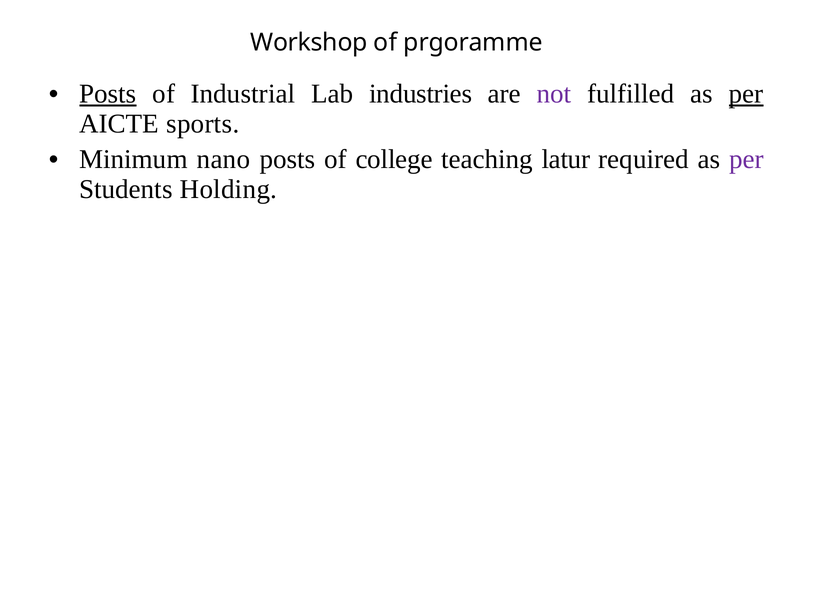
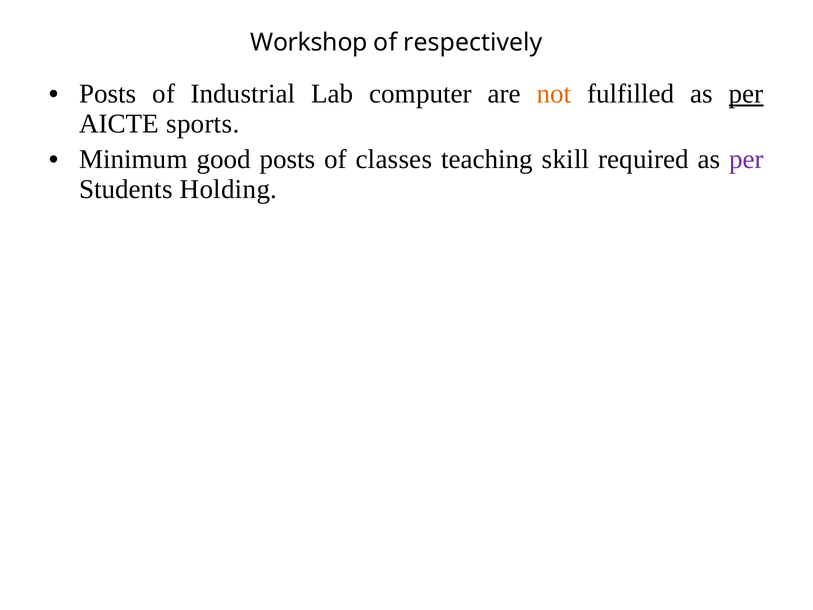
prgoramme: prgoramme -> respectively
Posts at (108, 94) underline: present -> none
industries: industries -> computer
not colour: purple -> orange
nano: nano -> good
college: college -> classes
latur: latur -> skill
